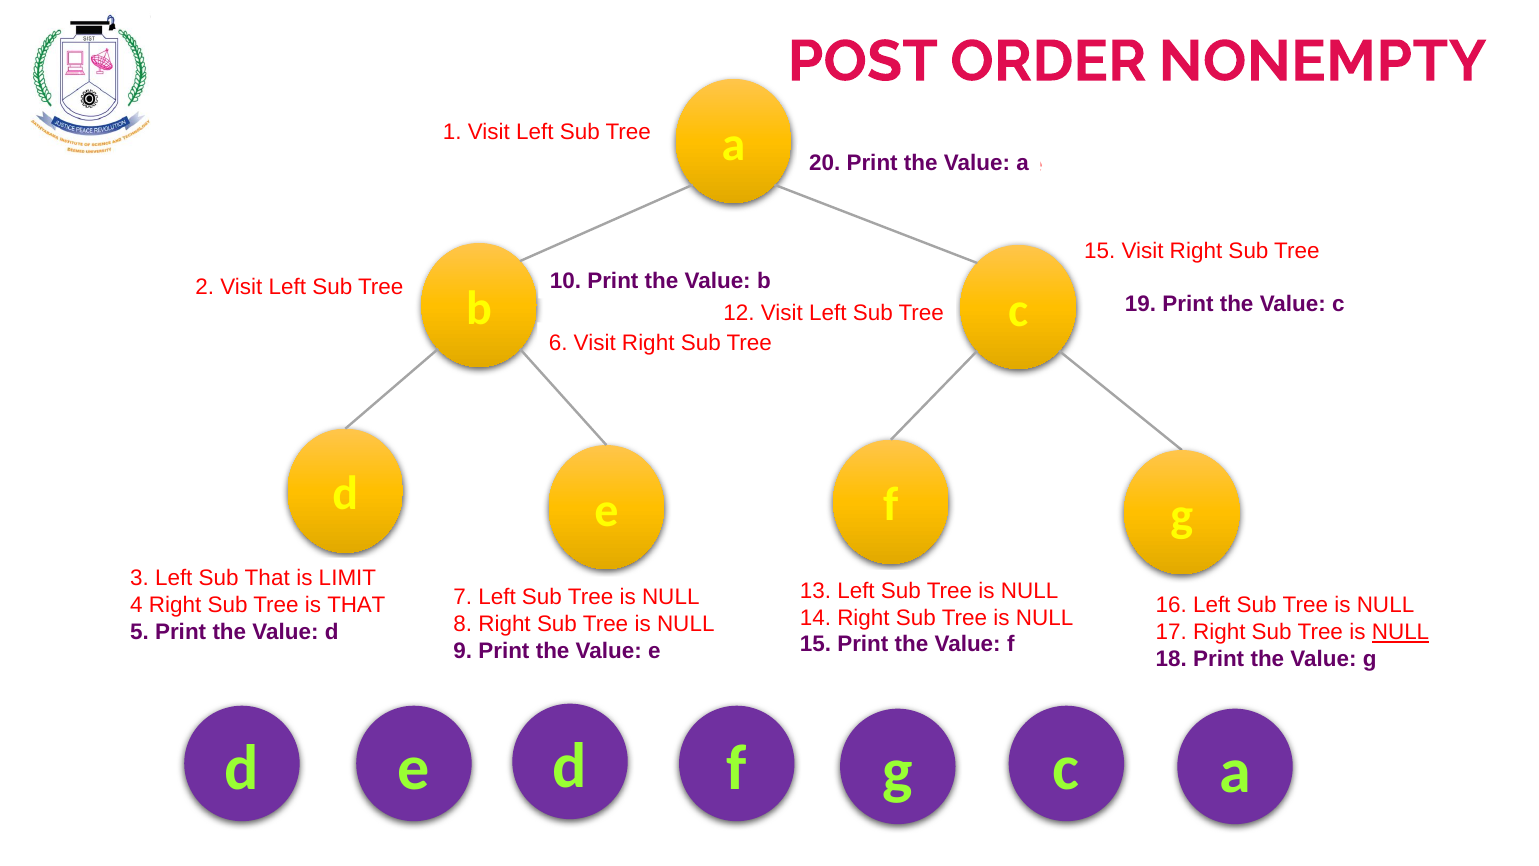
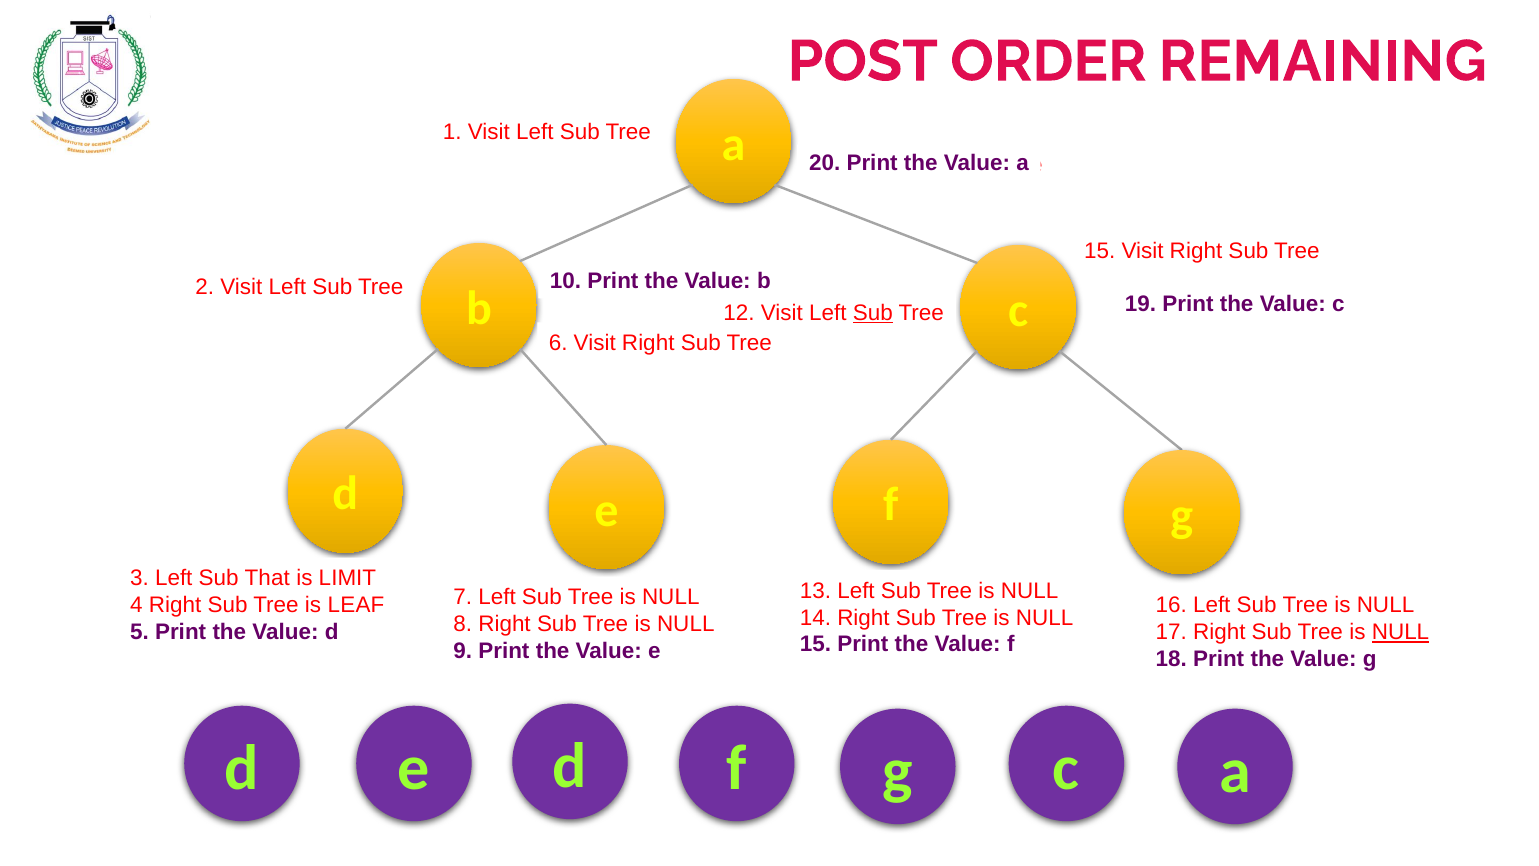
NONEMPTY: NONEMPTY -> REMAINING
Sub at (873, 313) underline: none -> present
is THAT: THAT -> LEAF
